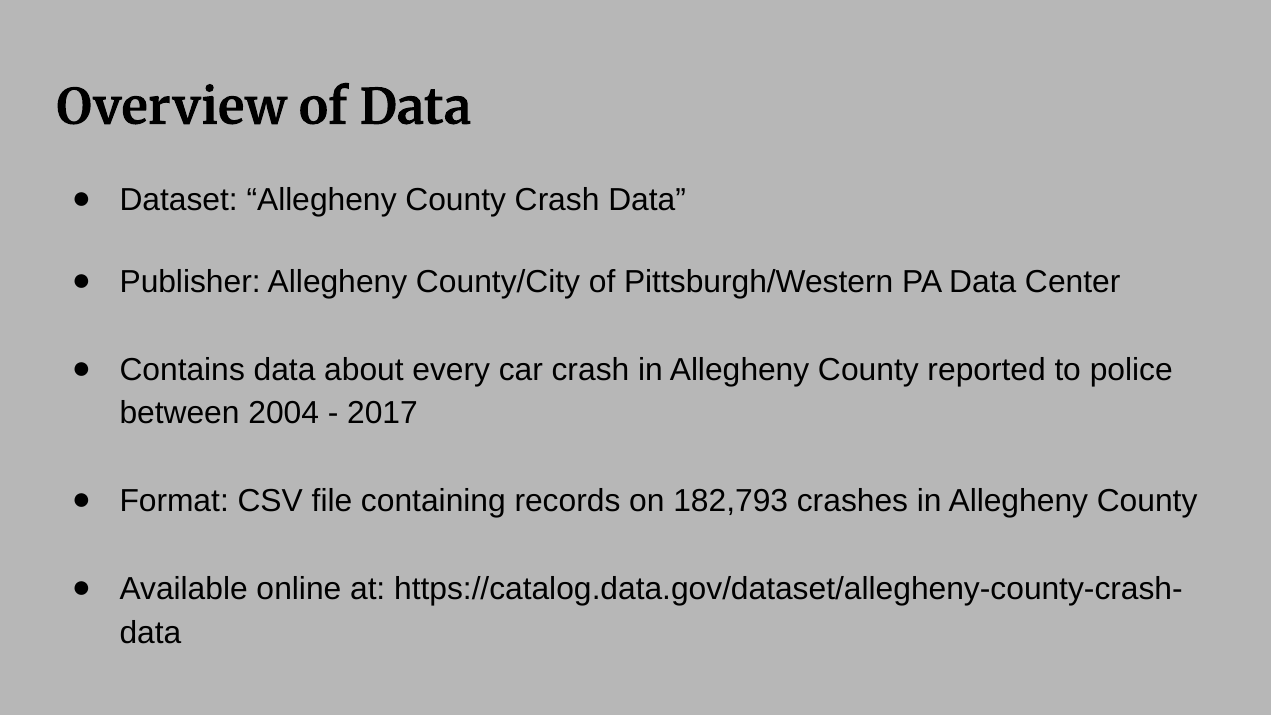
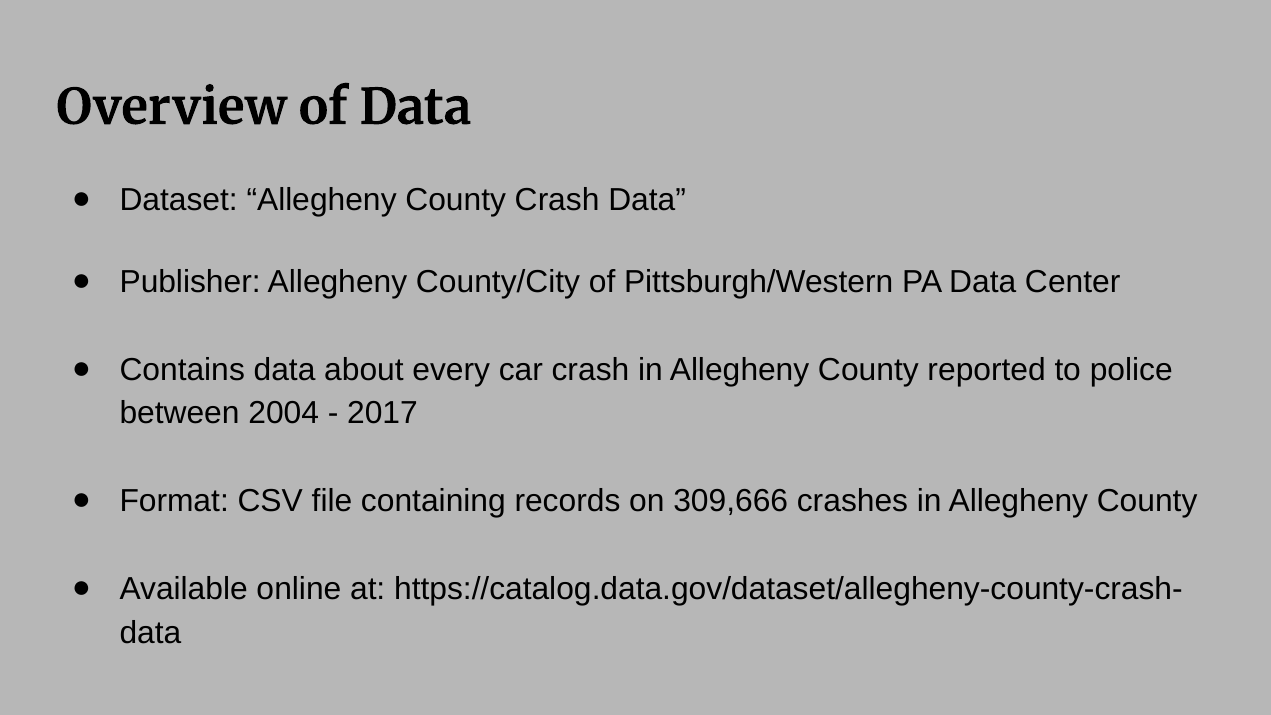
182,793: 182,793 -> 309,666
